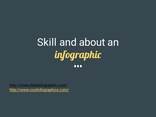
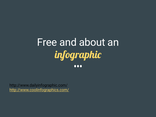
Skill: Skill -> Free
